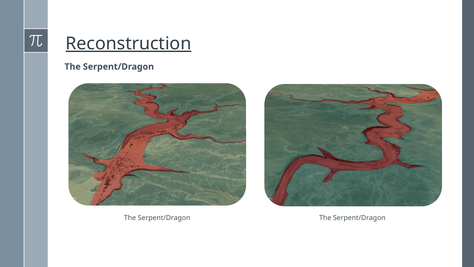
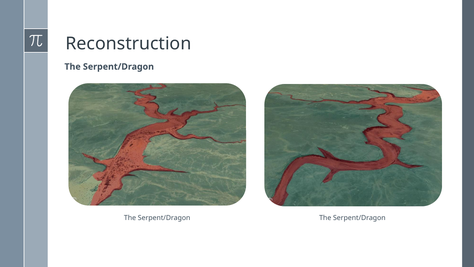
Reconstruction underline: present -> none
